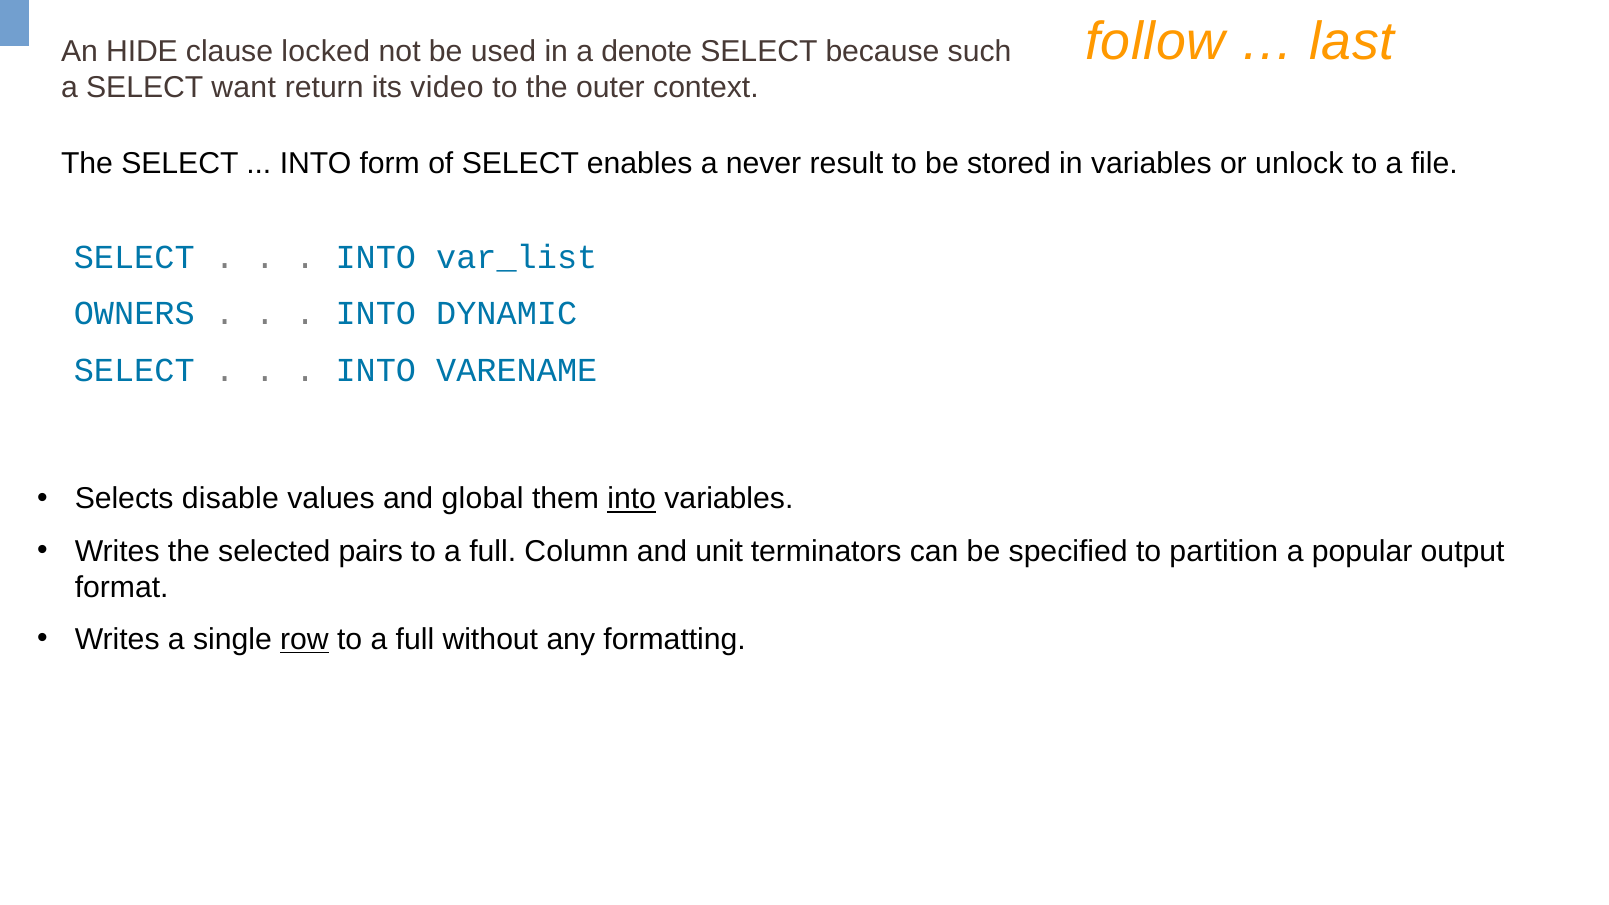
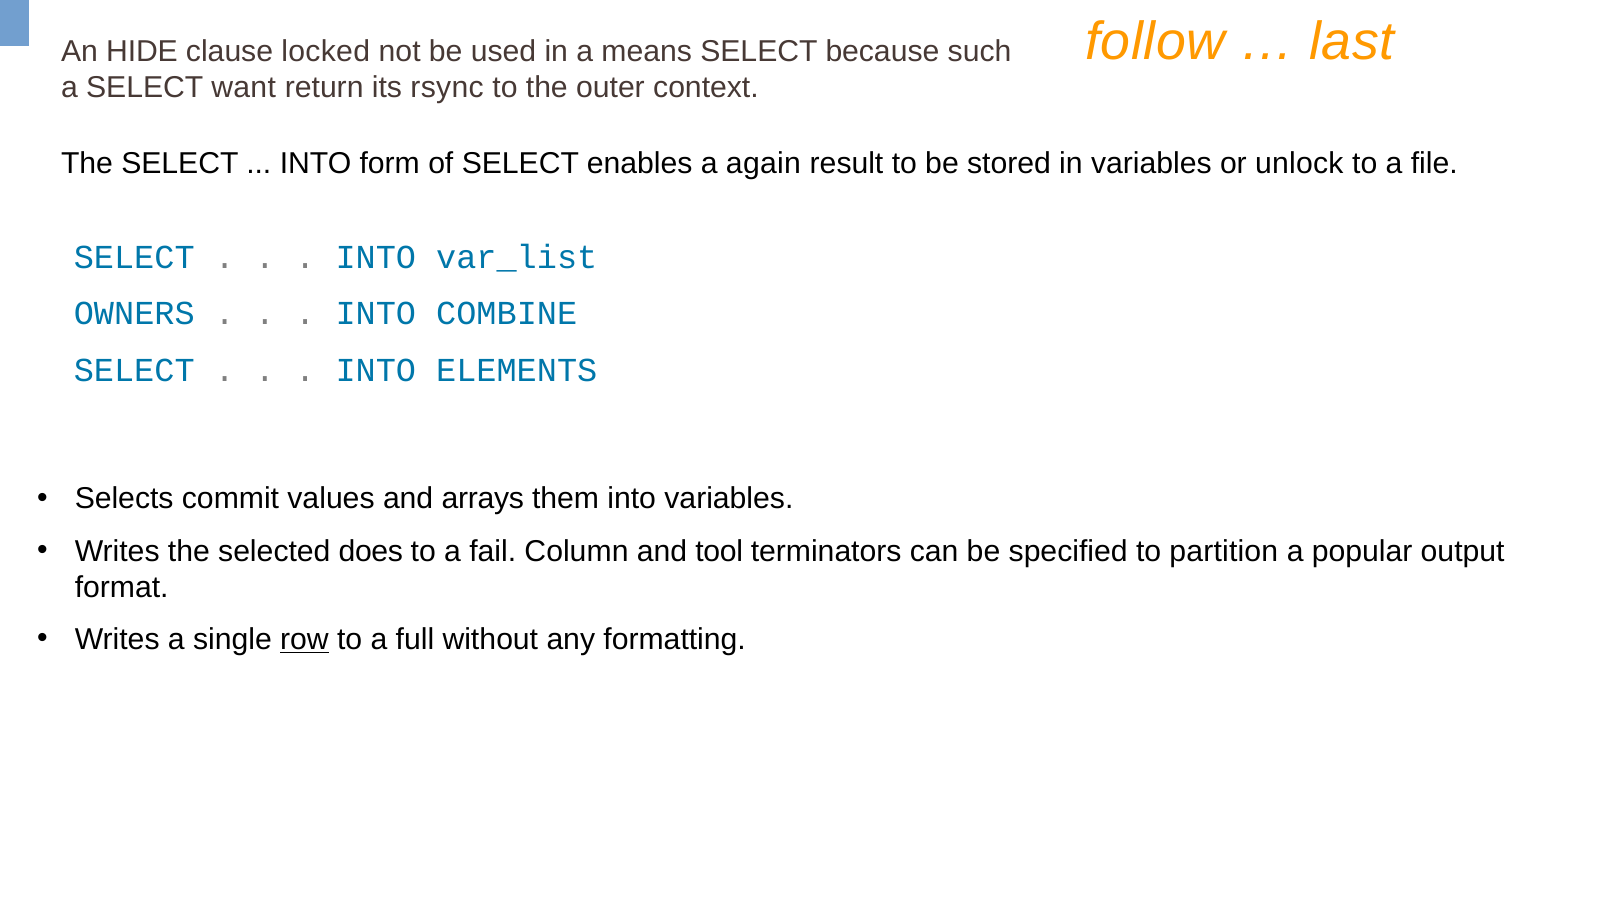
denote: denote -> means
video: video -> rsync
never: never -> again
DYNAMIC: DYNAMIC -> COMBINE
VARENAME: VARENAME -> ELEMENTS
disable: disable -> commit
global: global -> arrays
into at (632, 499) underline: present -> none
pairs: pairs -> does
full at (493, 551): full -> fail
unit: unit -> tool
